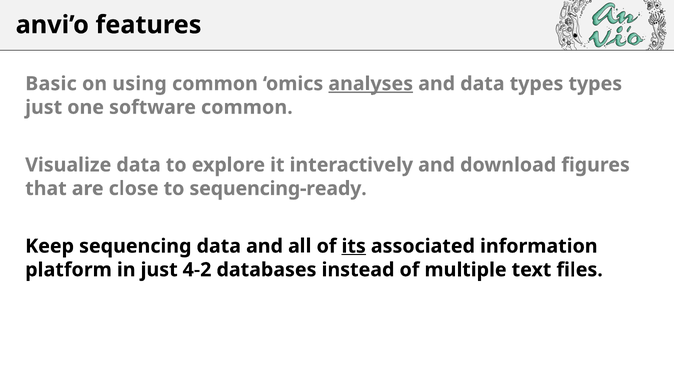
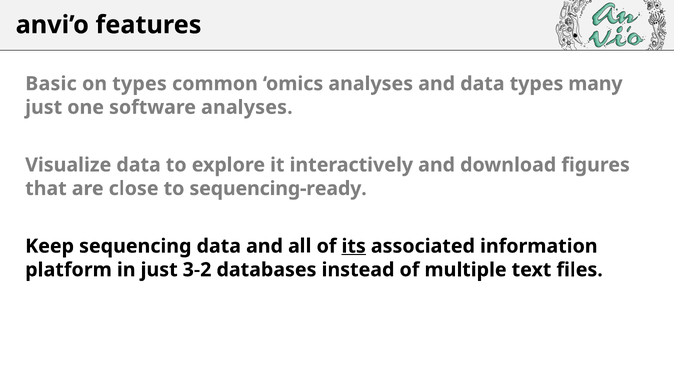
on using: using -> types
analyses at (371, 84) underline: present -> none
types types: types -> many
software common: common -> analyses
4-2: 4-2 -> 3-2
